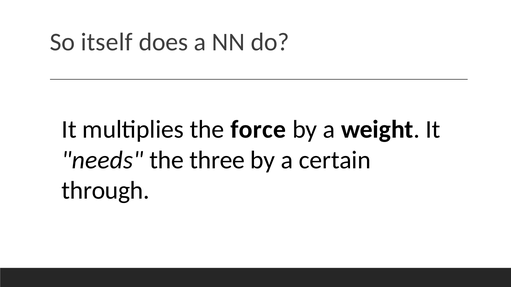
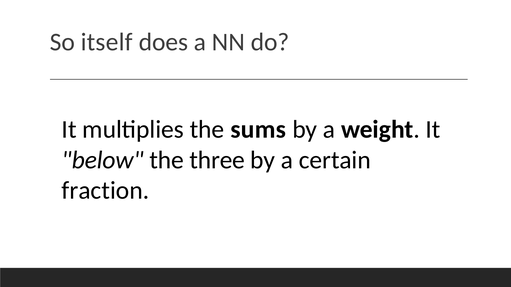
force: force -> sums
needs: needs -> below
through: through -> fraction
